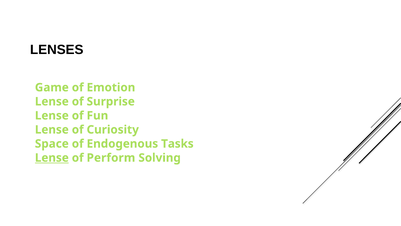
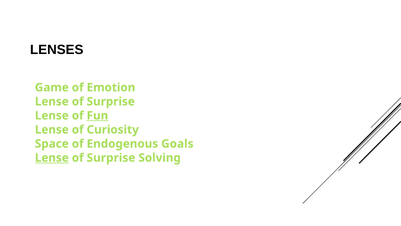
Fun underline: none -> present
Tasks: Tasks -> Goals
Perform at (111, 158): Perform -> Surprise
